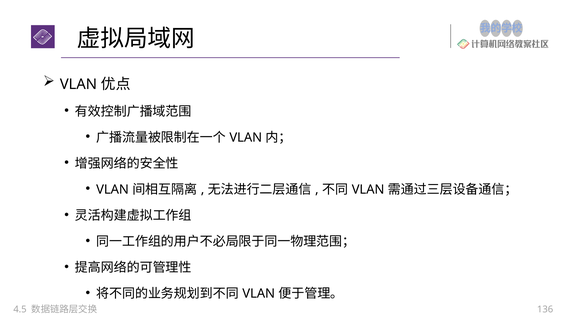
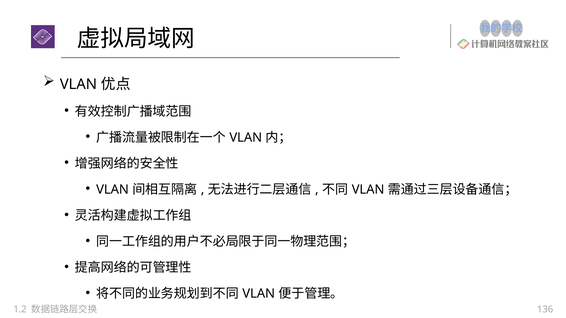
4.5: 4.5 -> 1.2
